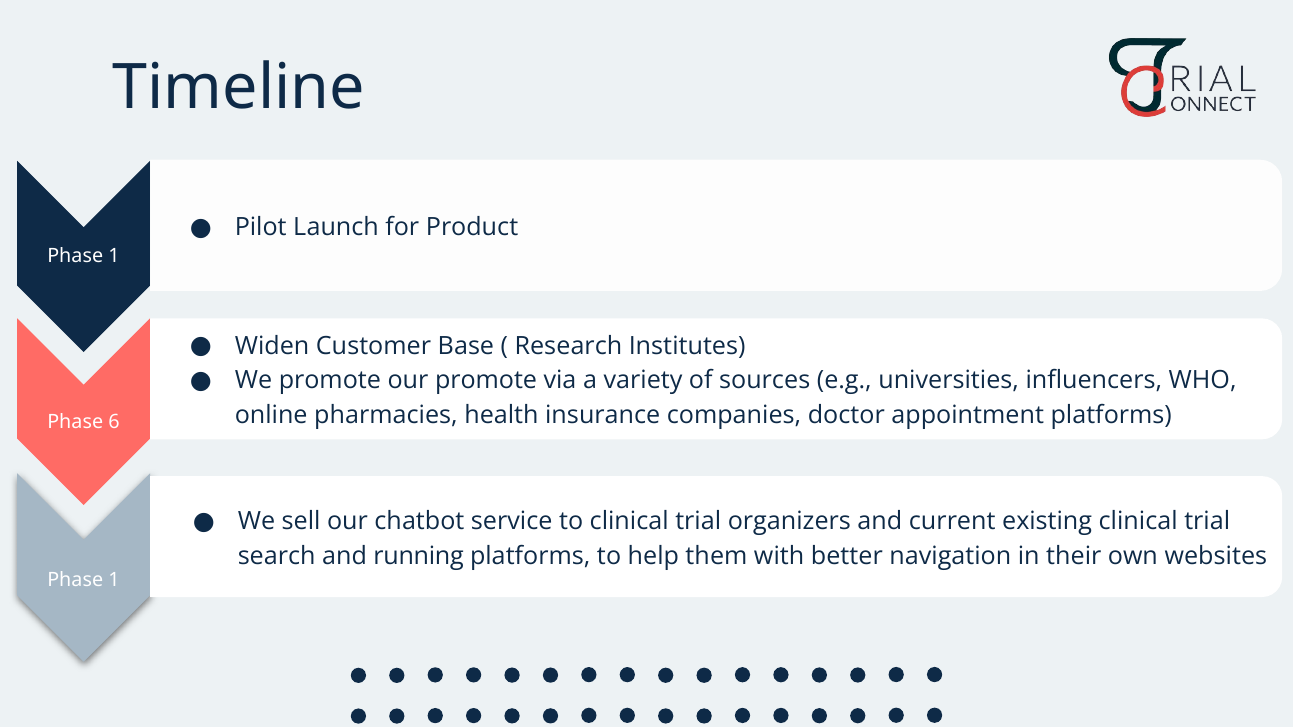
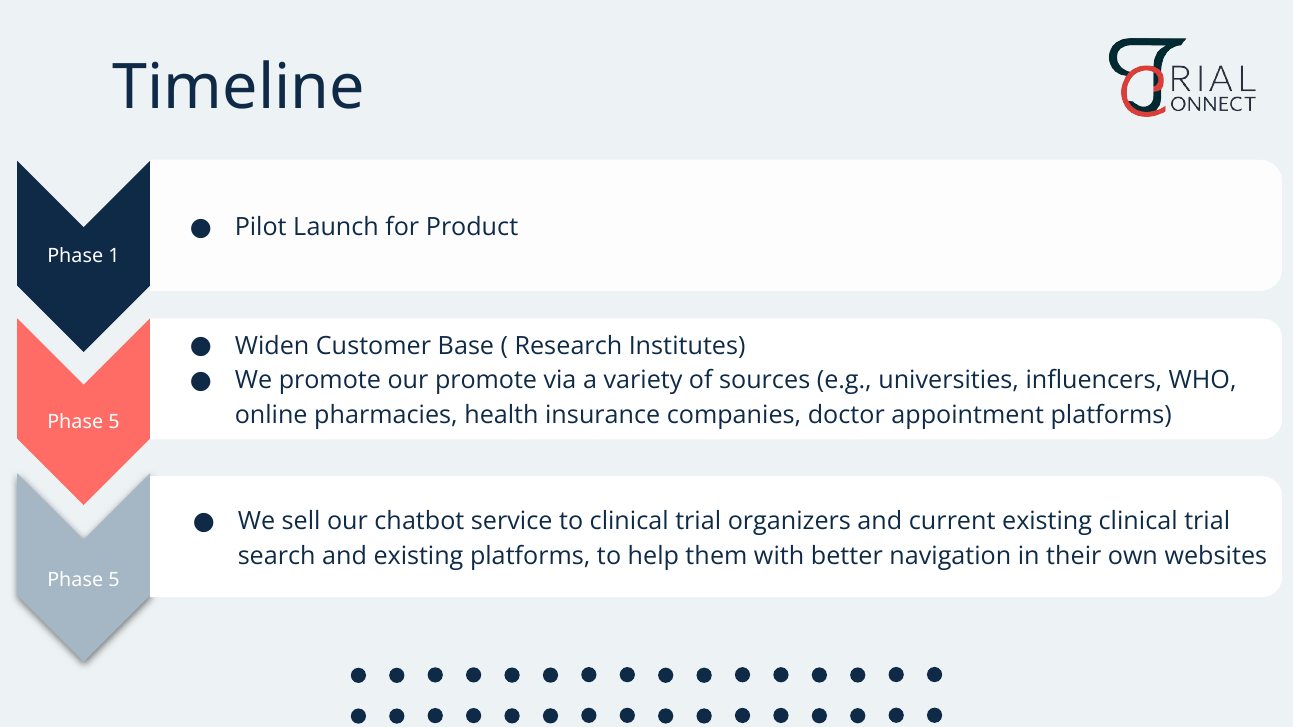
6 at (114, 422): 6 -> 5
and running: running -> existing
1 at (114, 581): 1 -> 5
